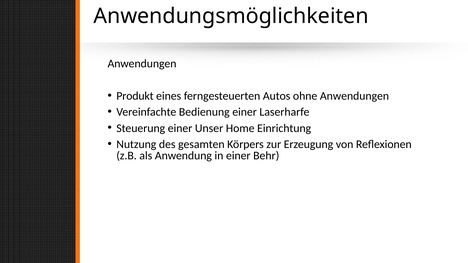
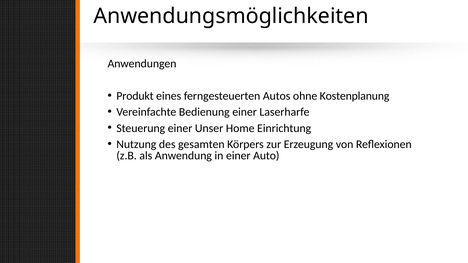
ohne Anwendungen: Anwendungen -> Kostenplanung
Behr: Behr -> Auto
